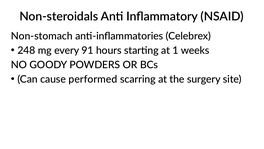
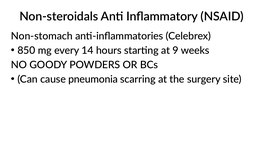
248: 248 -> 850
91: 91 -> 14
1: 1 -> 9
performed: performed -> pneumonia
